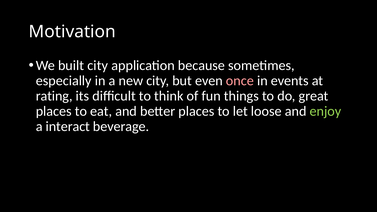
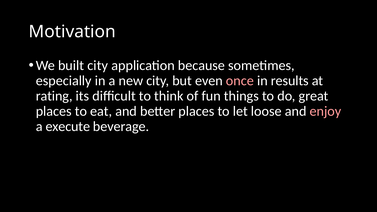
events: events -> results
enjoy colour: light green -> pink
interact: interact -> execute
